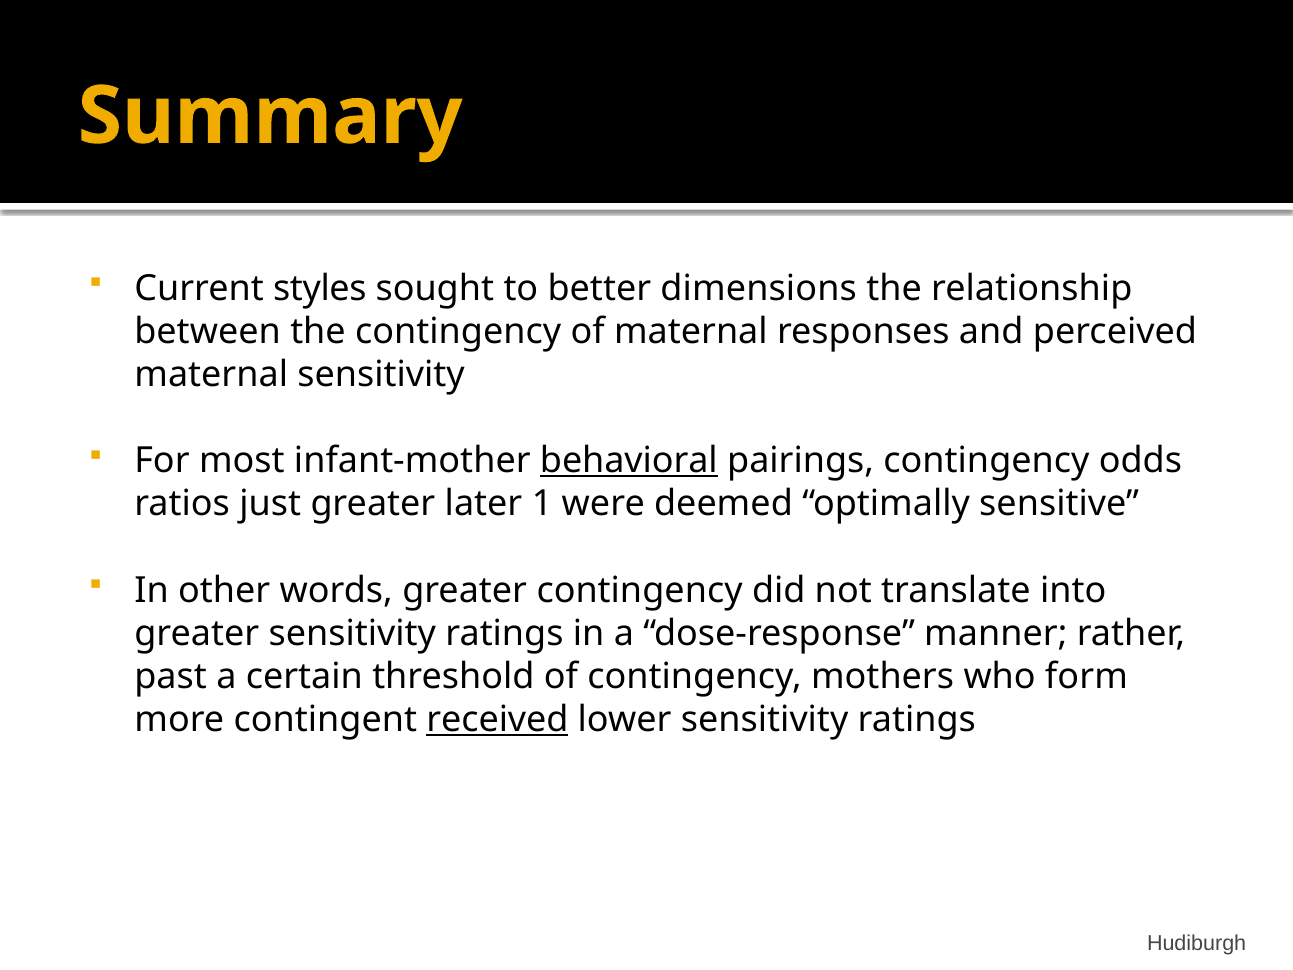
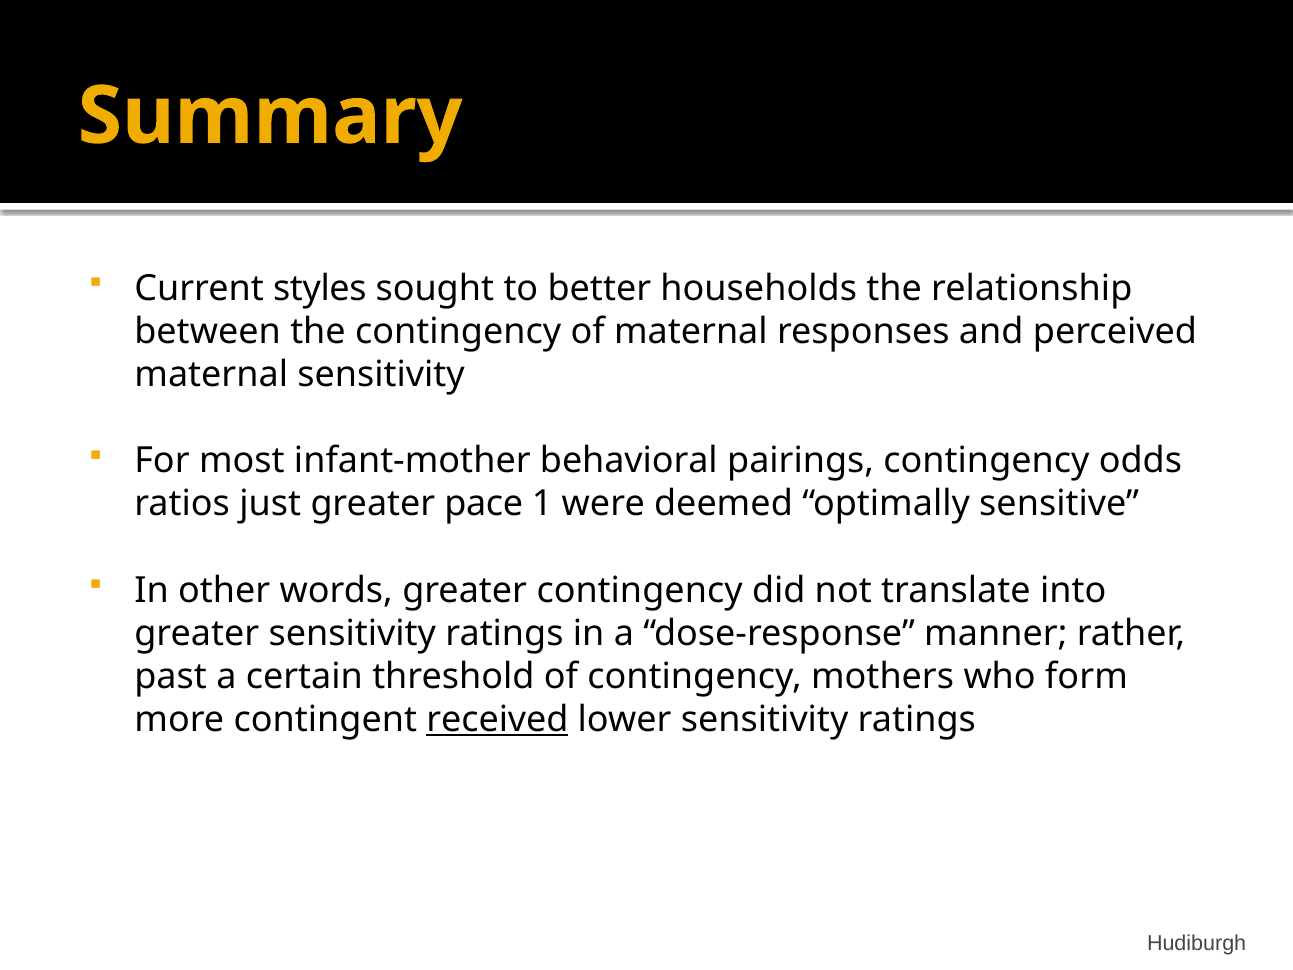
dimensions: dimensions -> households
behavioral underline: present -> none
later: later -> pace
